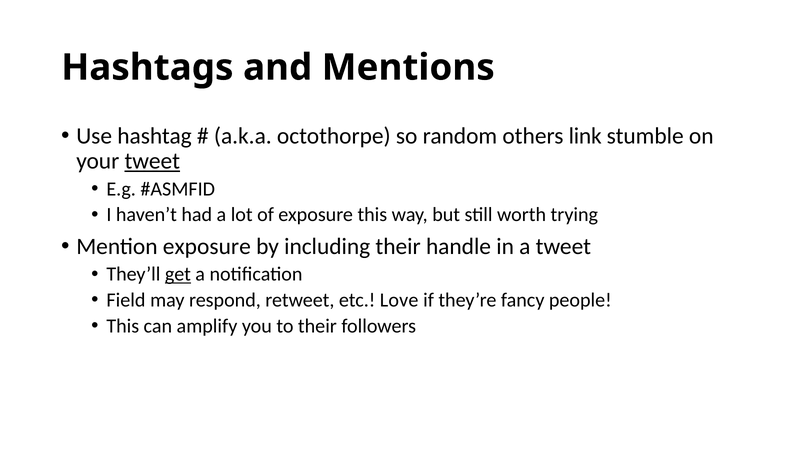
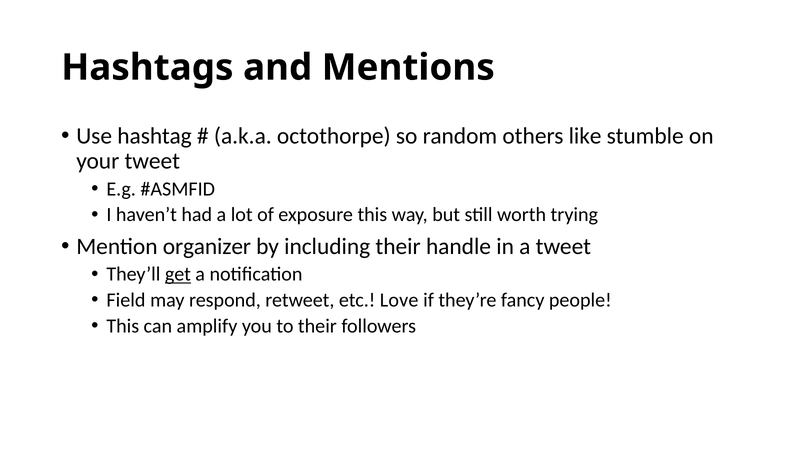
link: link -> like
tweet at (152, 161) underline: present -> none
Mention exposure: exposure -> organizer
